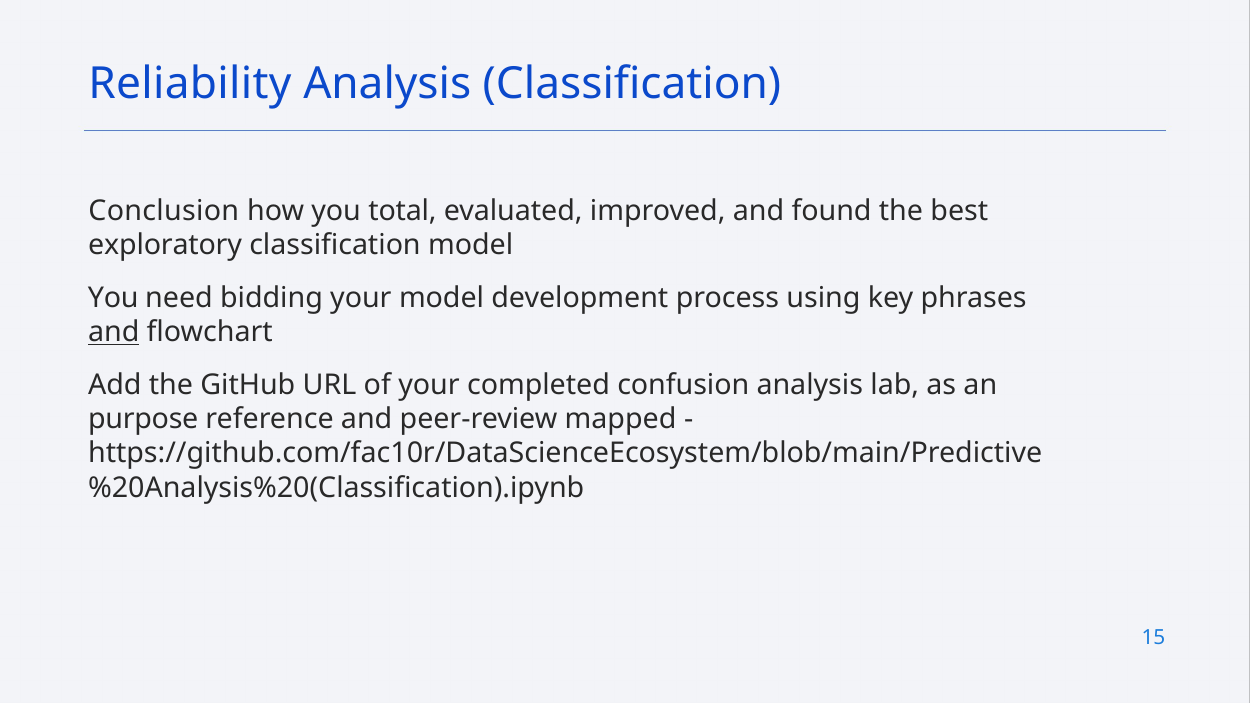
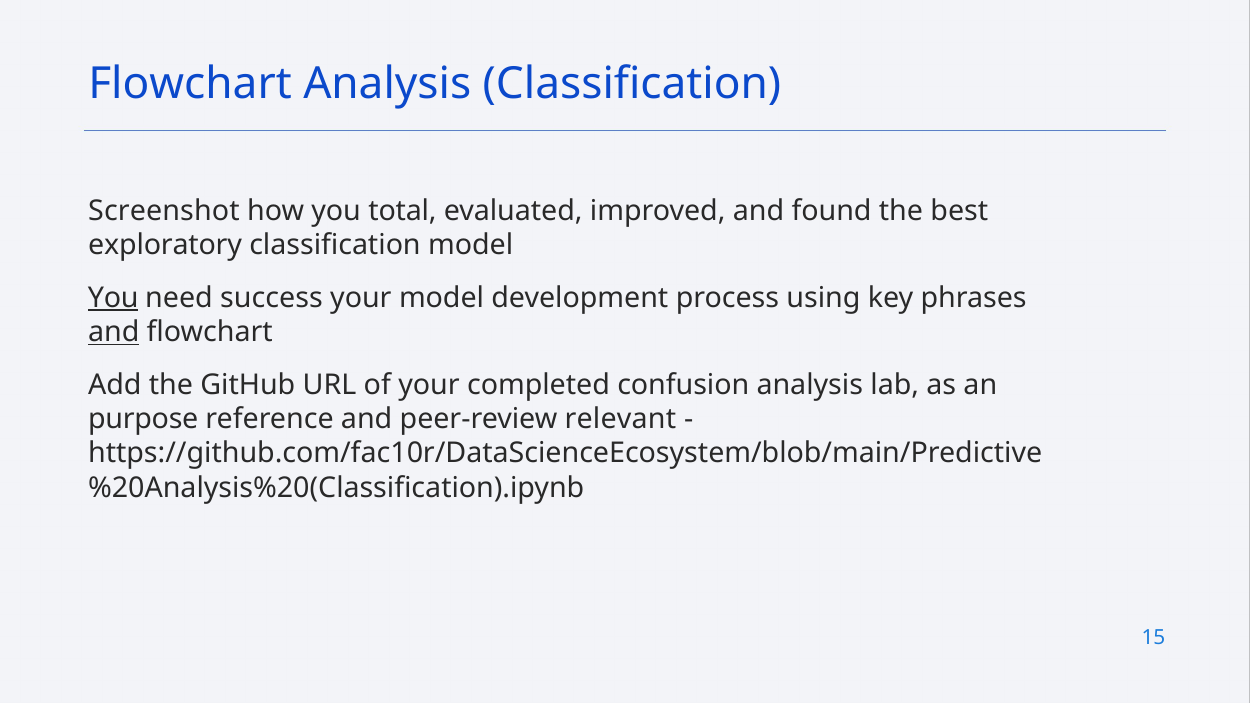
Reliability at (190, 84): Reliability -> Flowchart
Conclusion: Conclusion -> Screenshot
You at (113, 298) underline: none -> present
bidding: bidding -> success
mapped: mapped -> relevant
